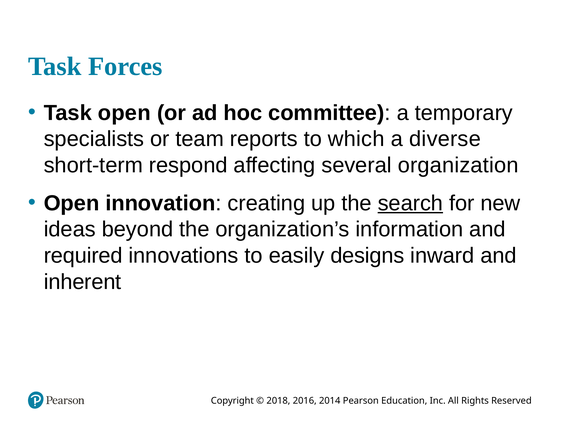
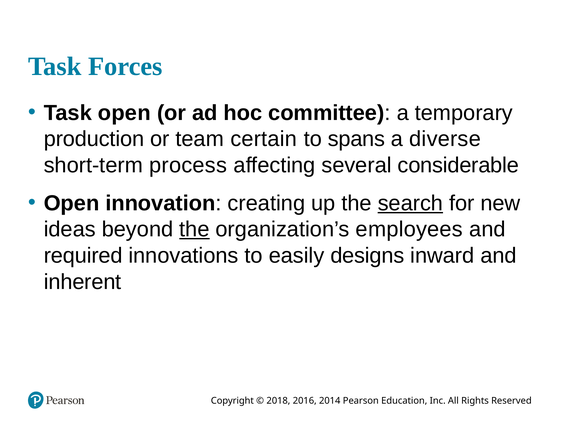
specialists: specialists -> production
reports: reports -> certain
which: which -> spans
respond: respond -> process
organization: organization -> considerable
the at (194, 229) underline: none -> present
information: information -> employees
